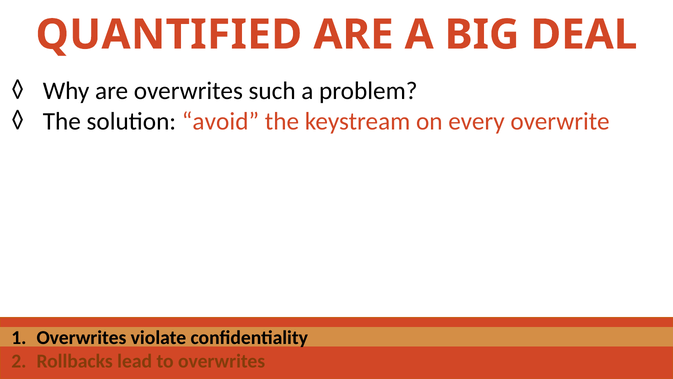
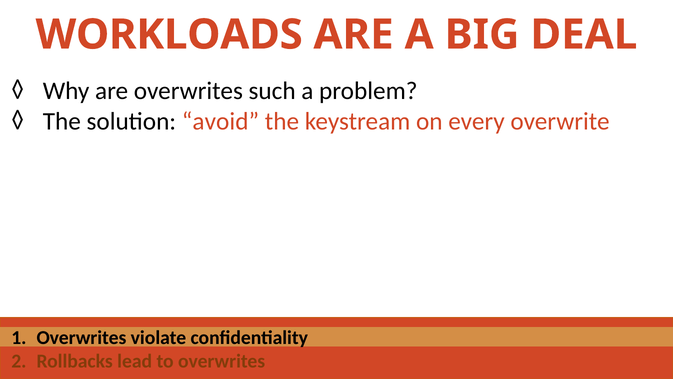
QUANTIFIED: QUANTIFIED -> WORKLOADS
